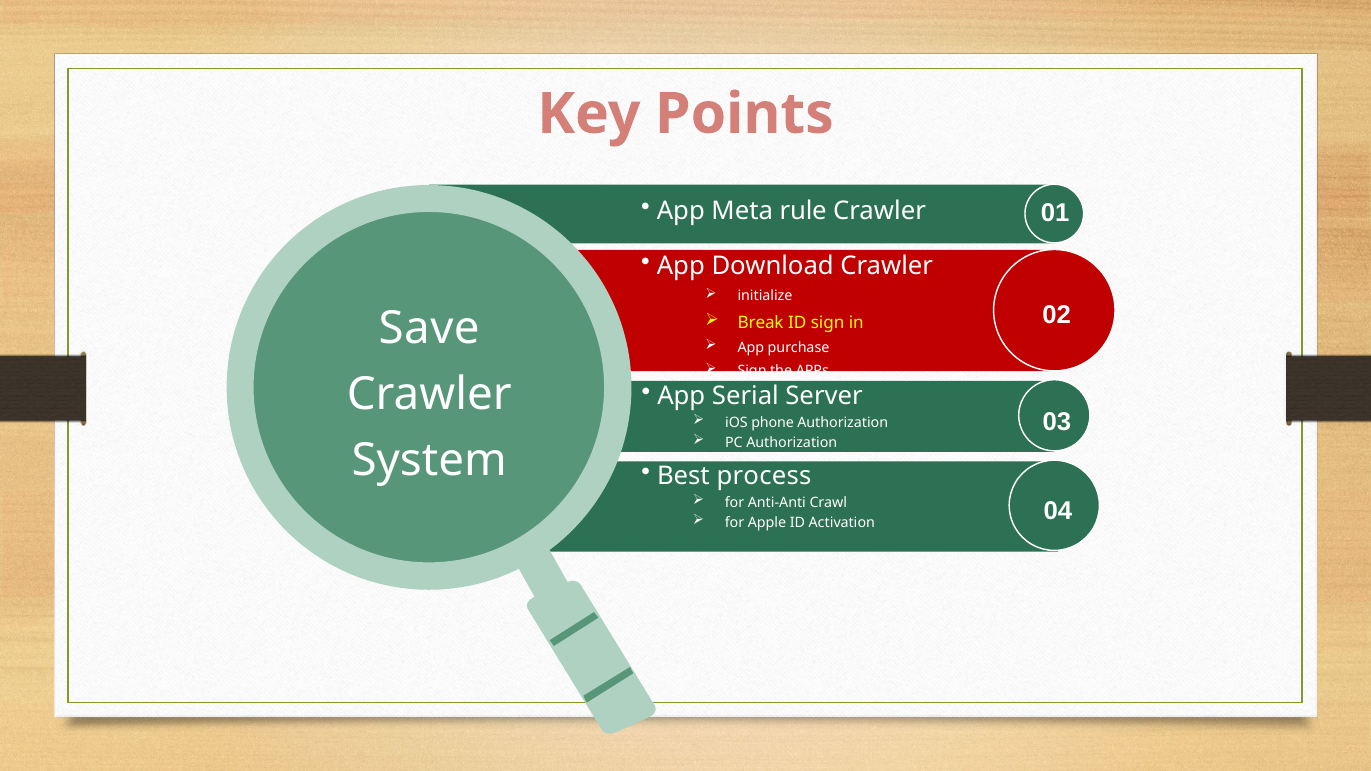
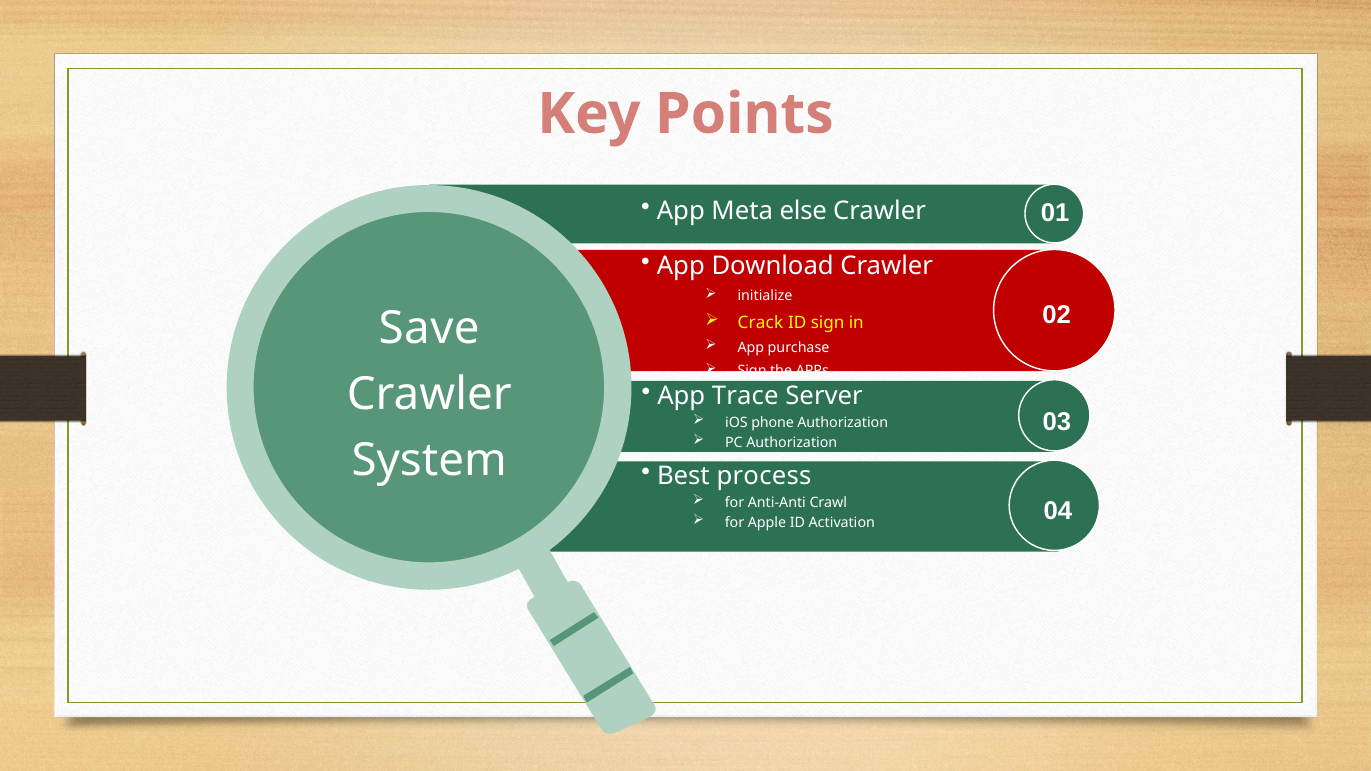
rule: rule -> else
Break: Break -> Crack
Serial: Serial -> Trace
